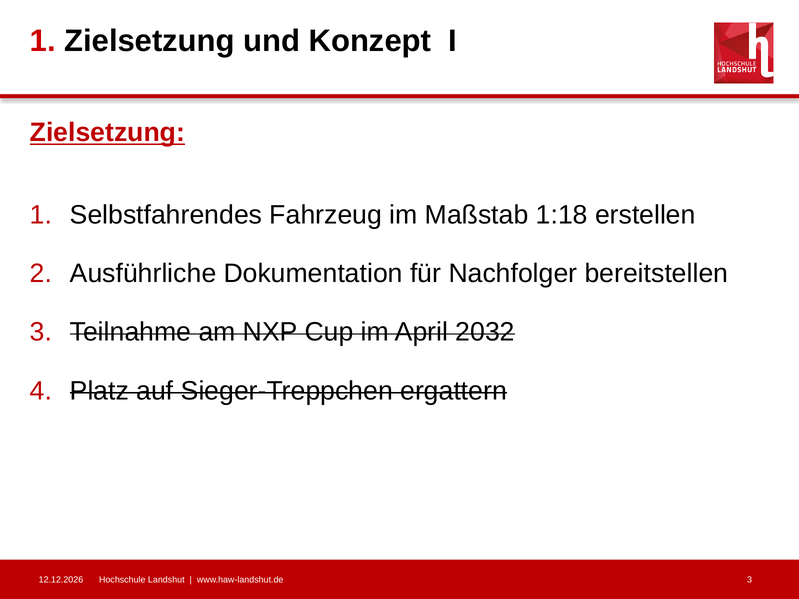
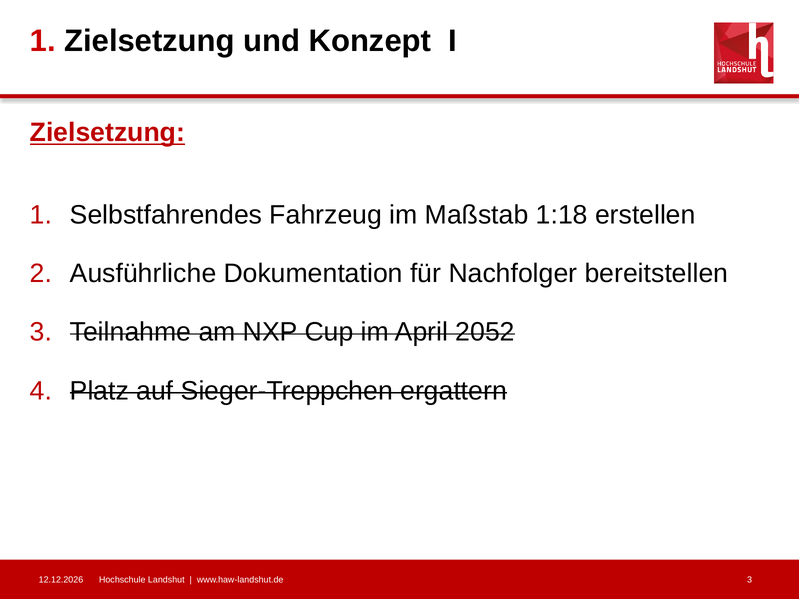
2032: 2032 -> 2052
